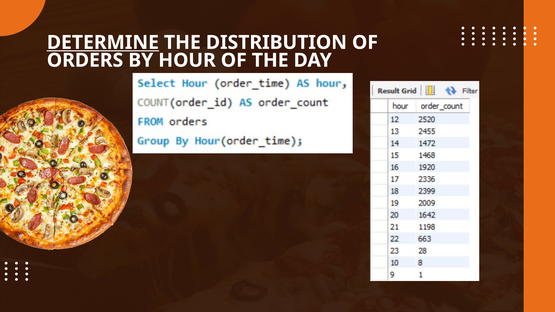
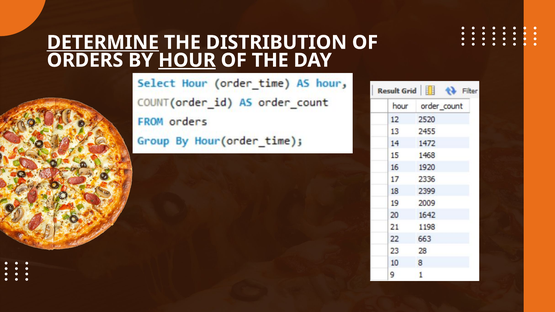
HOUR underline: none -> present
